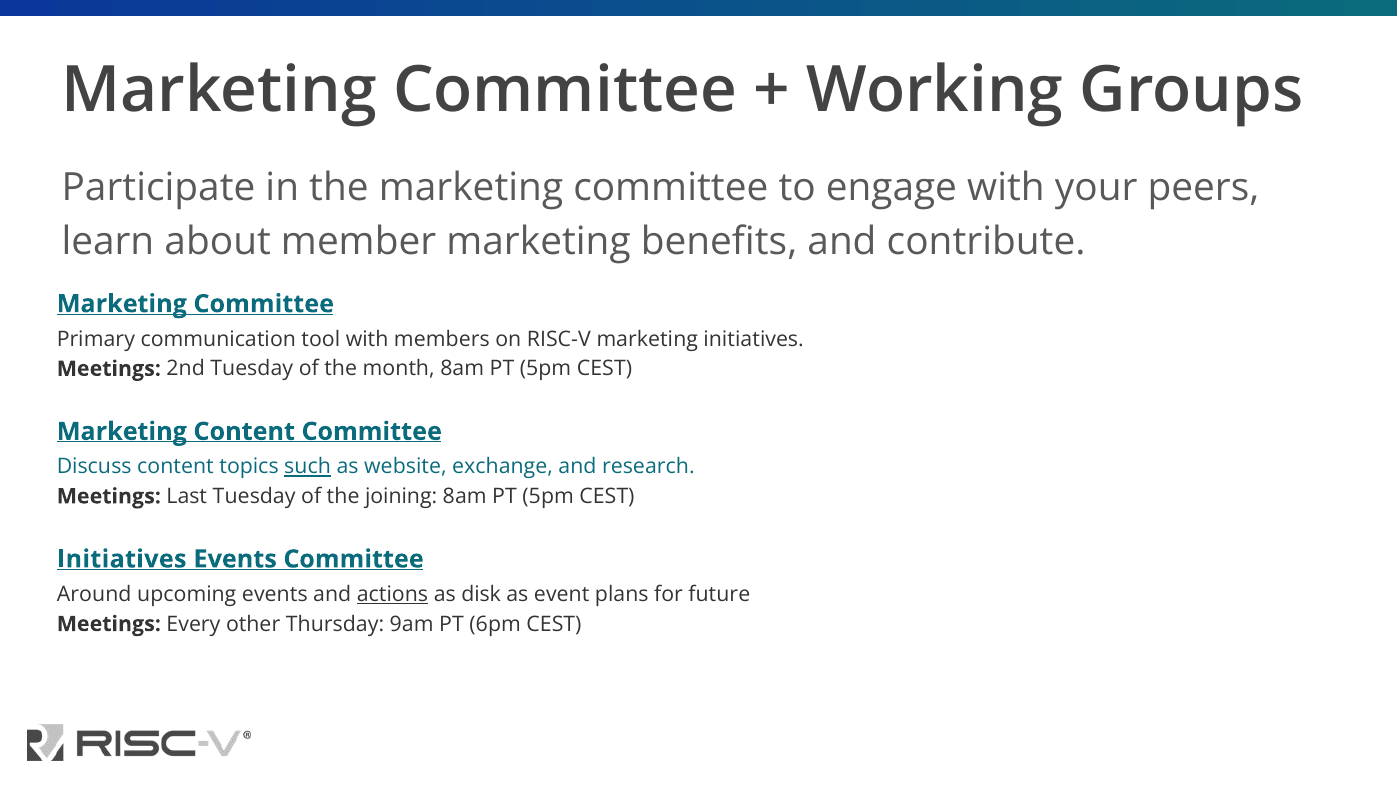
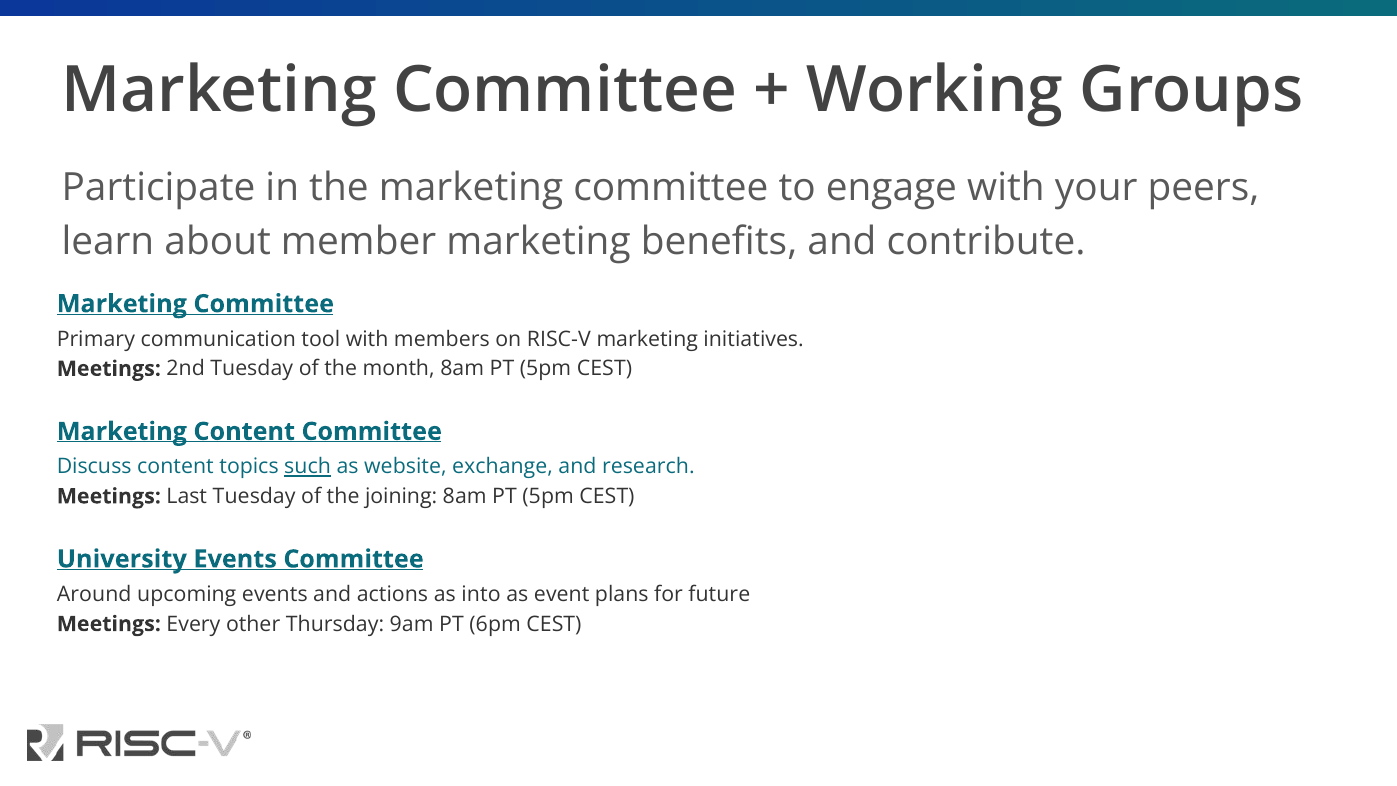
Initiatives at (122, 559): Initiatives -> University
actions underline: present -> none
disk: disk -> into
